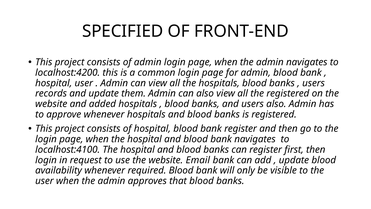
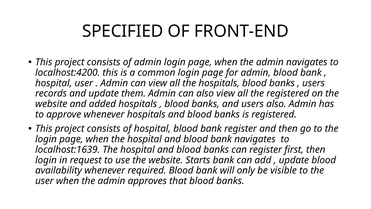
localhost:4100: localhost:4100 -> localhost:1639
Email: Email -> Starts
